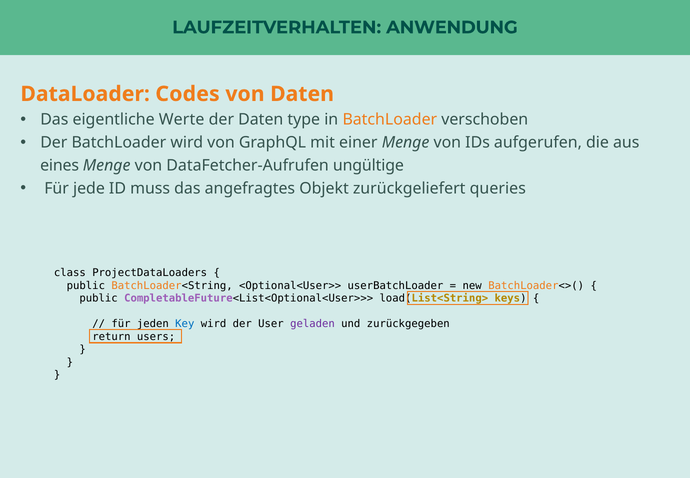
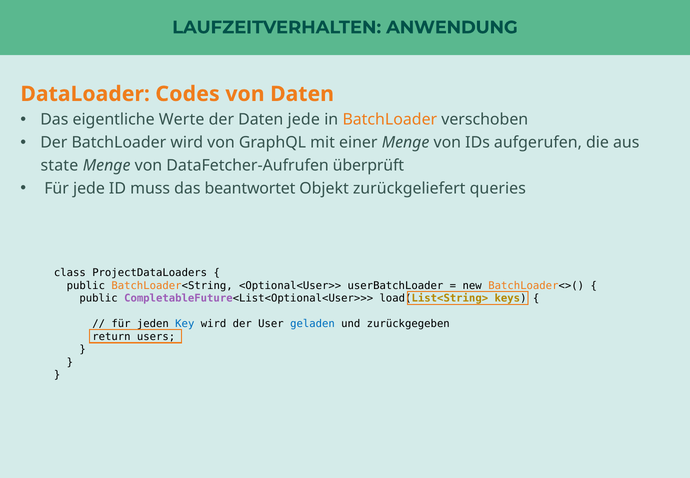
Daten type: type -> jede
eines: eines -> state
ungültige: ungültige -> überprüft
angefragtes: angefragtes -> beantwortet
geladen colour: purple -> blue
